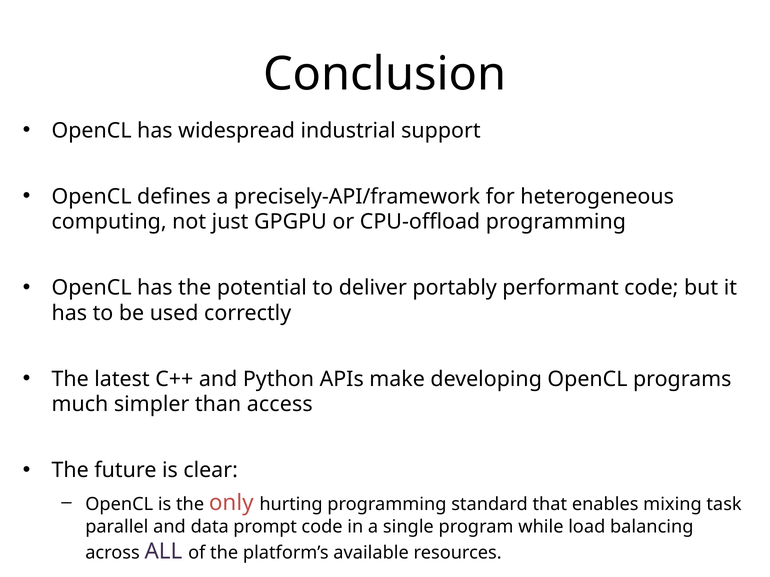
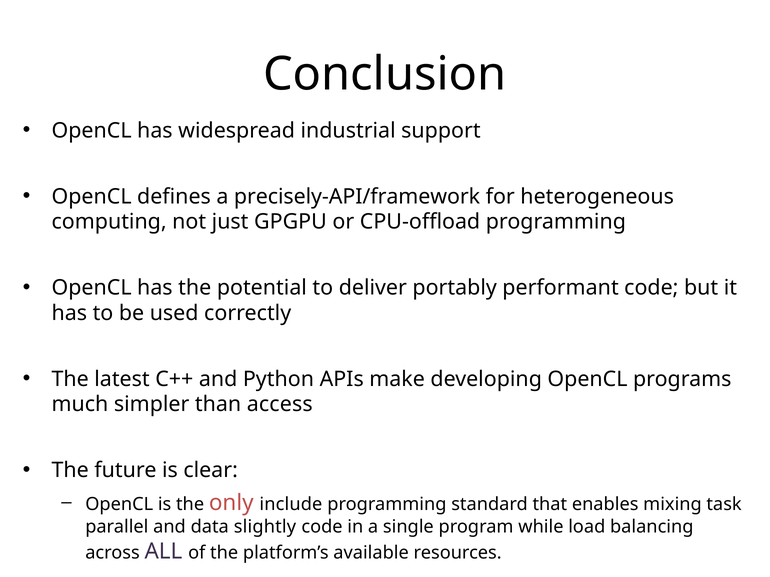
hurting: hurting -> include
prompt: prompt -> slightly
